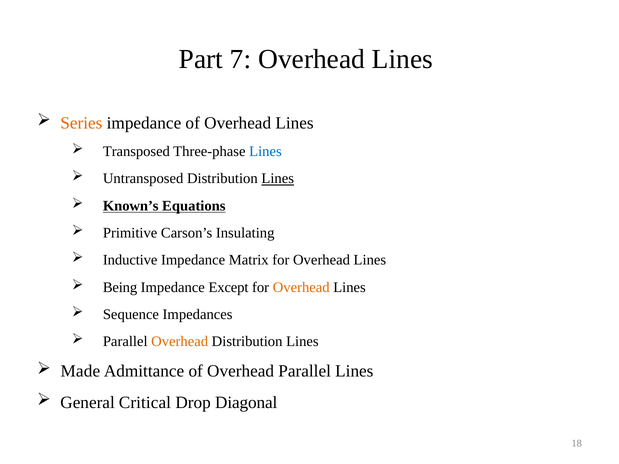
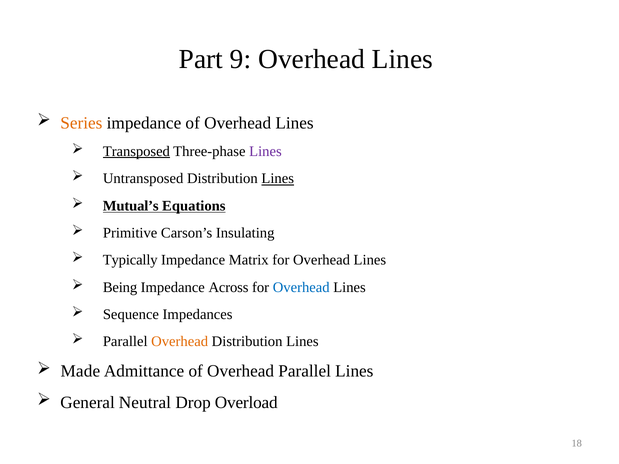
7: 7 -> 9
Transposed underline: none -> present
Lines at (265, 151) colour: blue -> purple
Known’s: Known’s -> Mutual’s
Inductive: Inductive -> Typically
Except: Except -> Across
Overhead at (301, 287) colour: orange -> blue
Critical: Critical -> Neutral
Diagonal: Diagonal -> Overload
